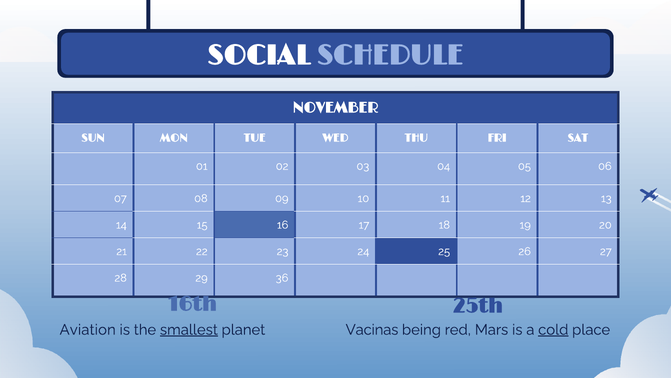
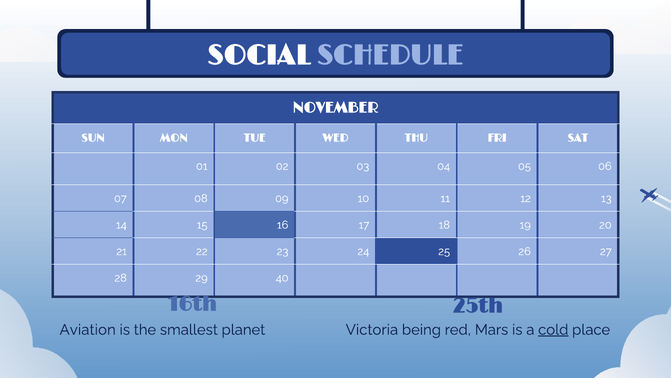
36: 36 -> 40
smallest underline: present -> none
Vacinas: Vacinas -> Victoria
